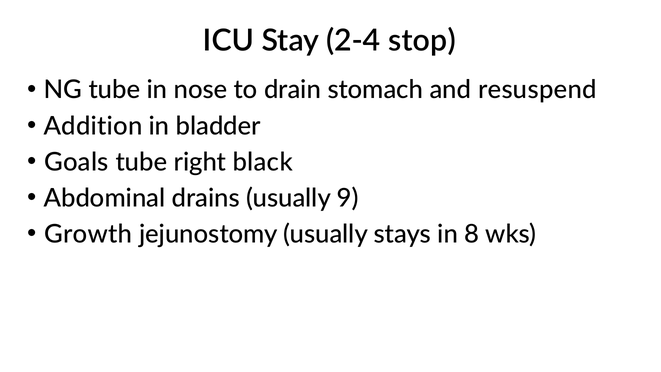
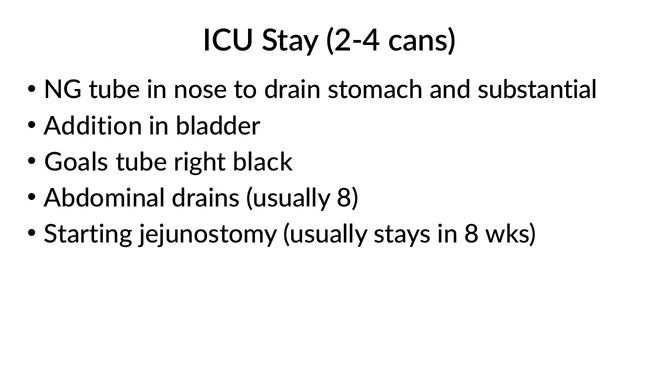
stop: stop -> cans
resuspend: resuspend -> substantial
usually 9: 9 -> 8
Growth: Growth -> Starting
